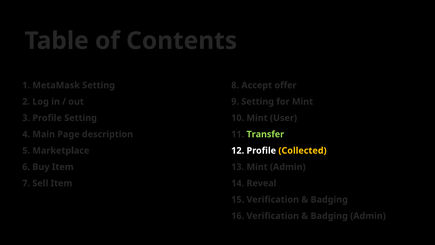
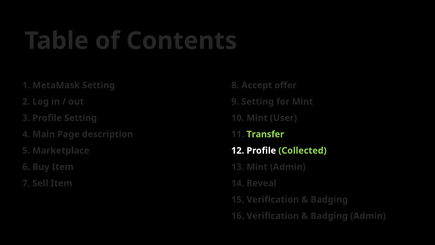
Collected colour: yellow -> light green
